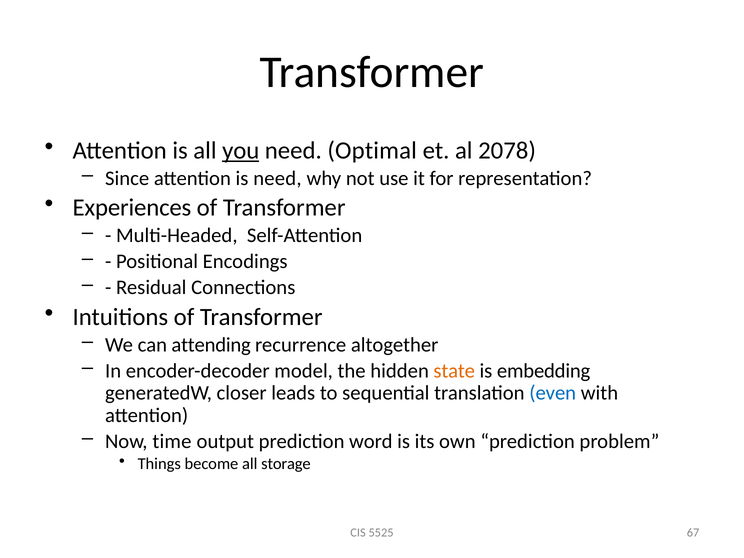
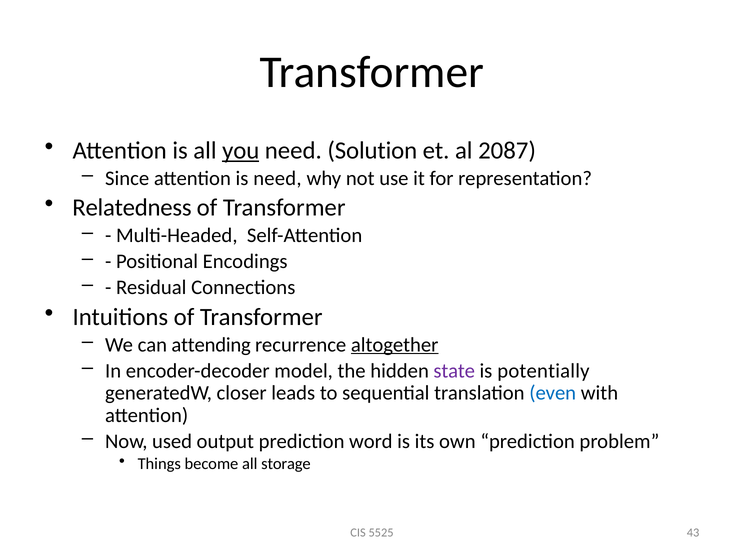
Optimal: Optimal -> Solution
2078: 2078 -> 2087
Experiences: Experiences -> Relatedness
altogether underline: none -> present
state colour: orange -> purple
embedding: embedding -> potentially
time: time -> used
67: 67 -> 43
